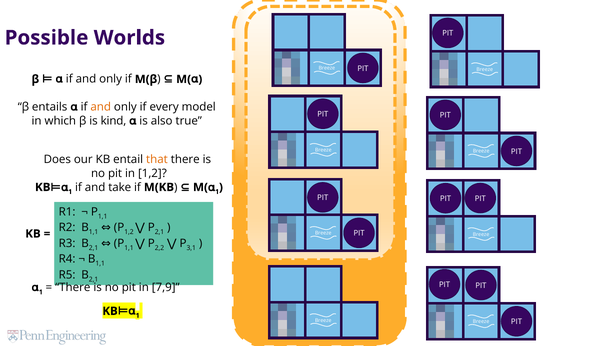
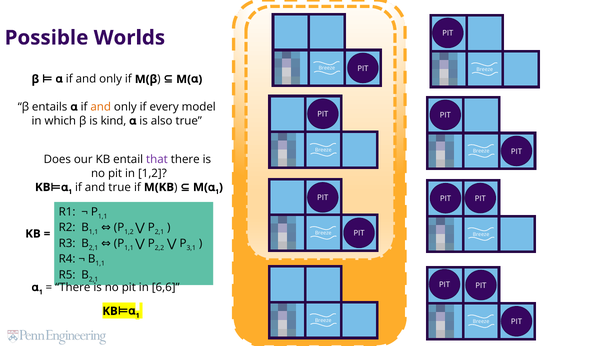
that colour: orange -> purple
and take: take -> true
7,9: 7,9 -> 6,6
